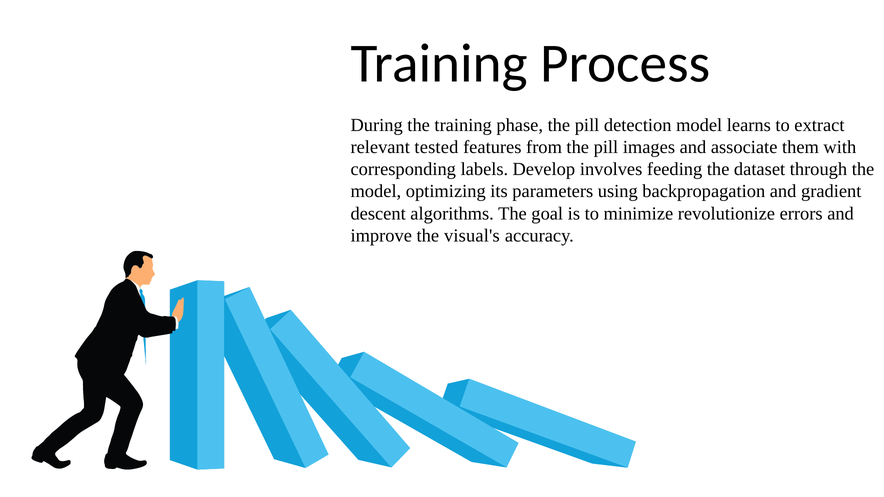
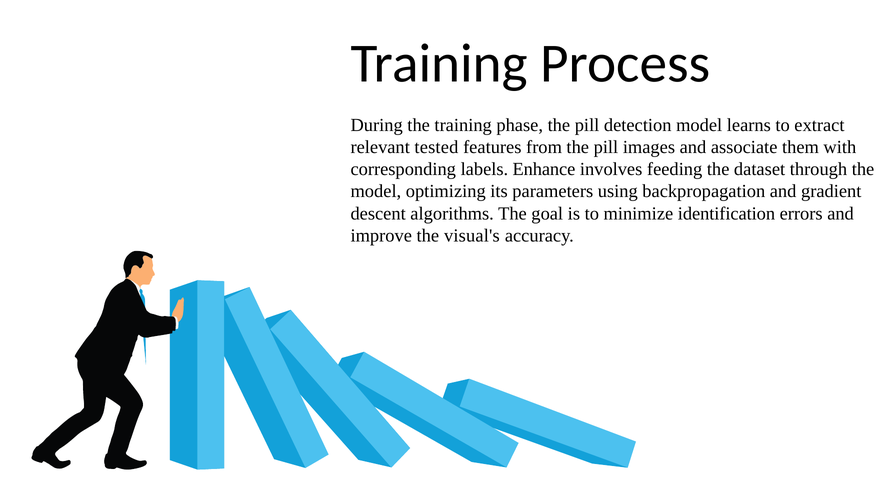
Develop: Develop -> Enhance
revolutionize: revolutionize -> identification
